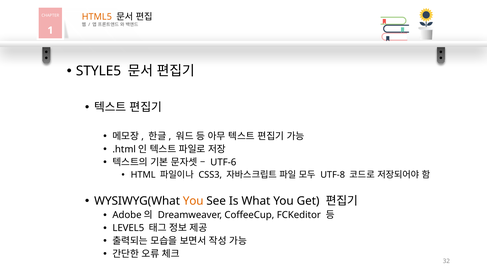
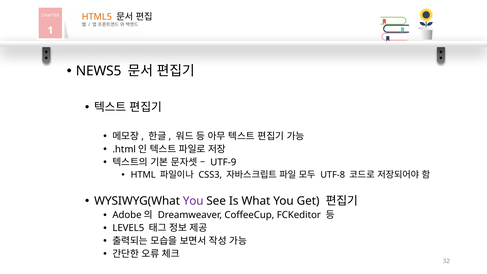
STYLE5: STYLE5 -> NEWS5
UTF-6: UTF-6 -> UTF-9
You at (193, 201) colour: orange -> purple
